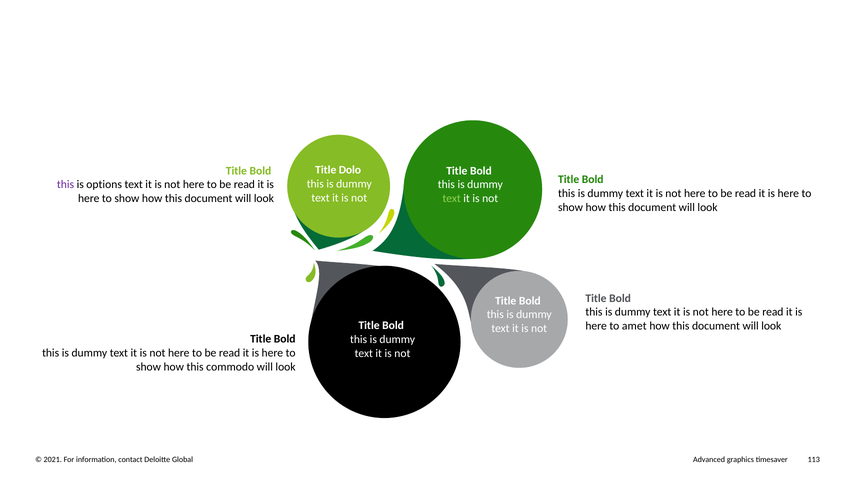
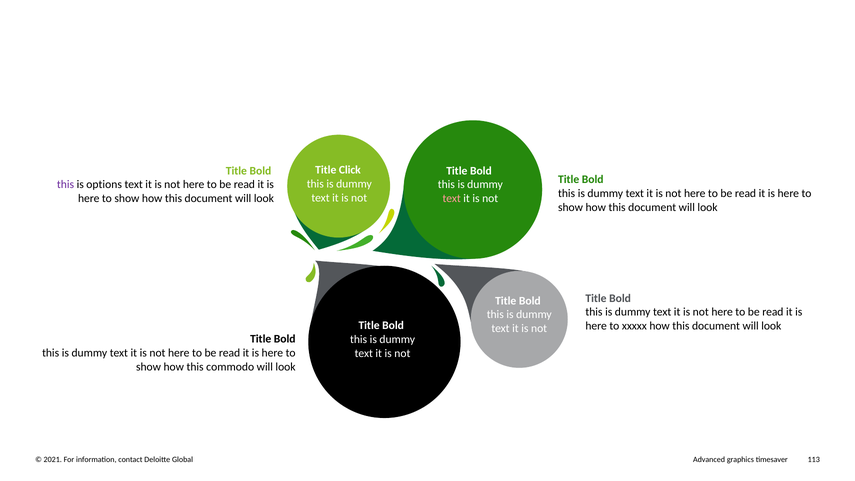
Dolo: Dolo -> Click
text at (452, 198) colour: light green -> pink
amet: amet -> xxxxx
